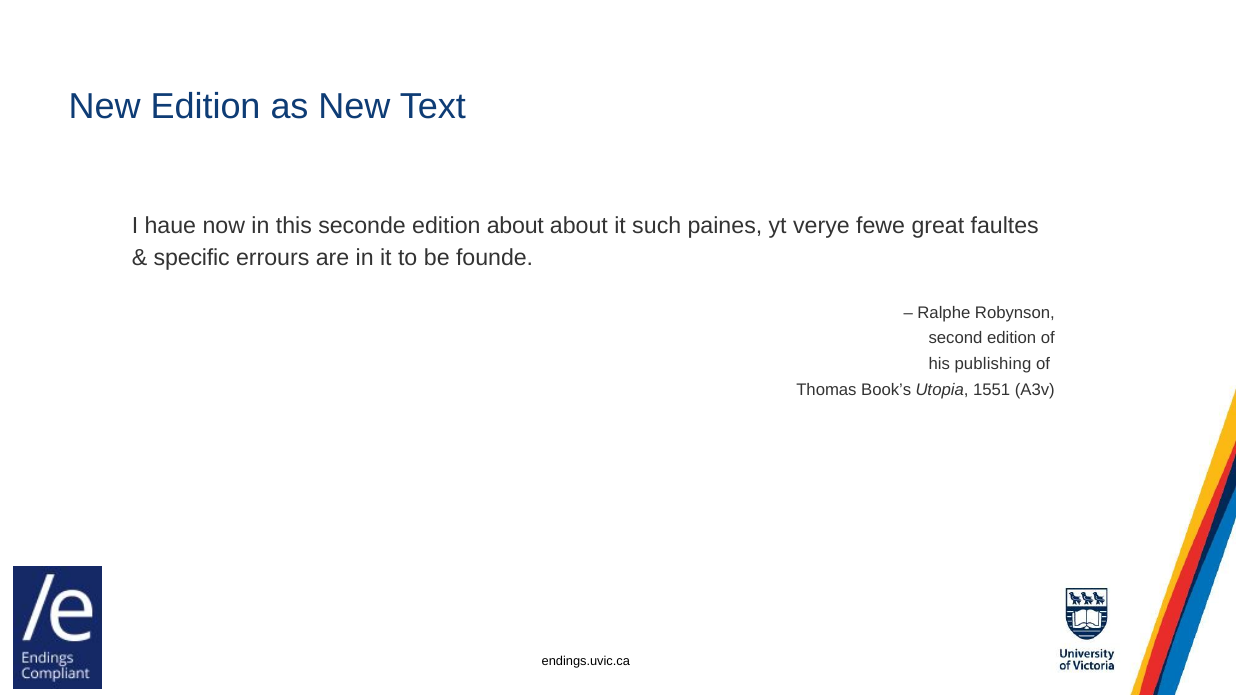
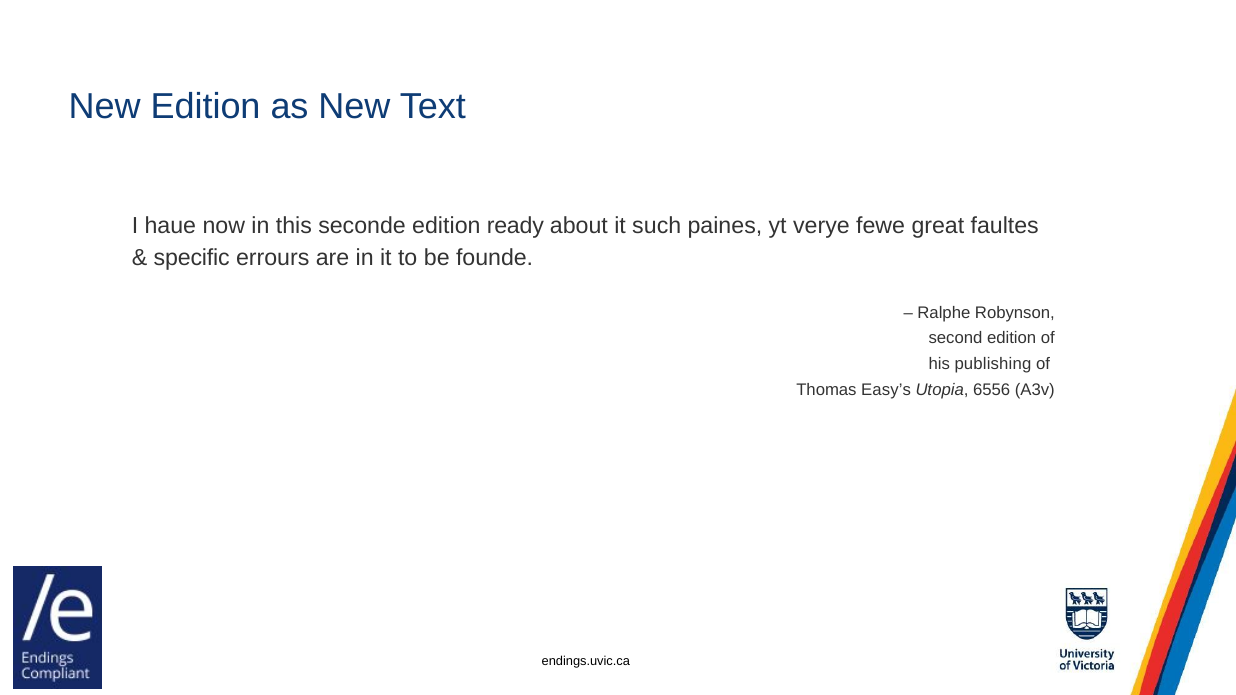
edition about: about -> ready
Book’s: Book’s -> Easy’s
1551: 1551 -> 6556
